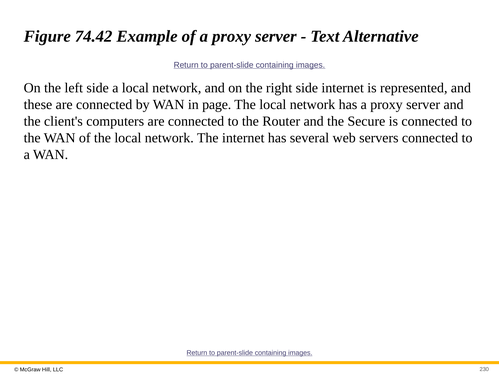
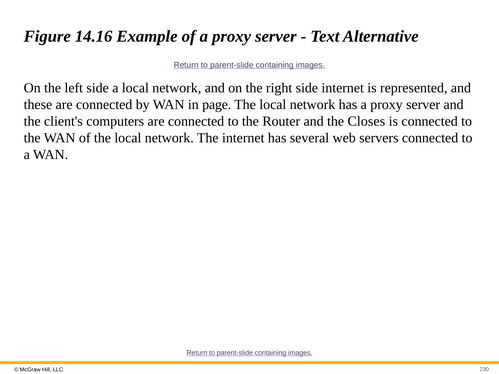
74.42: 74.42 -> 14.16
Secure: Secure -> Closes
